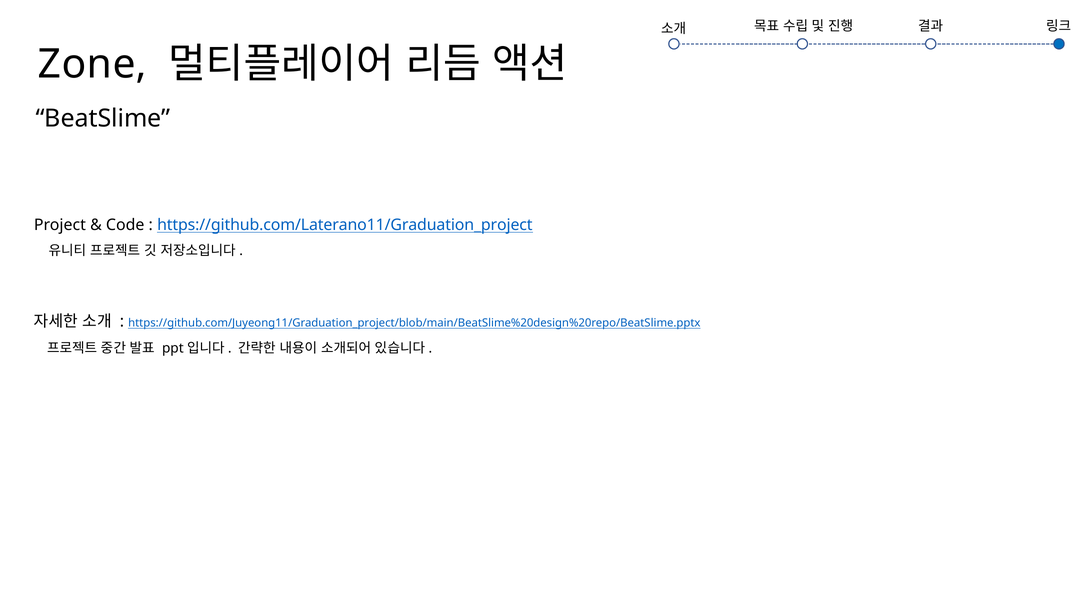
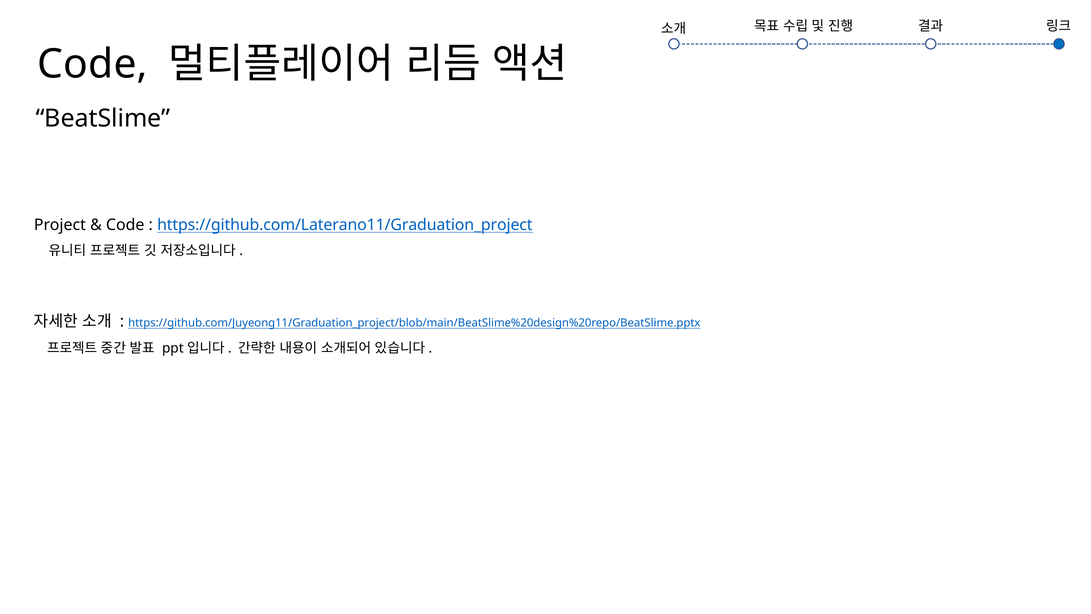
Zone at (92, 64): Zone -> Code
